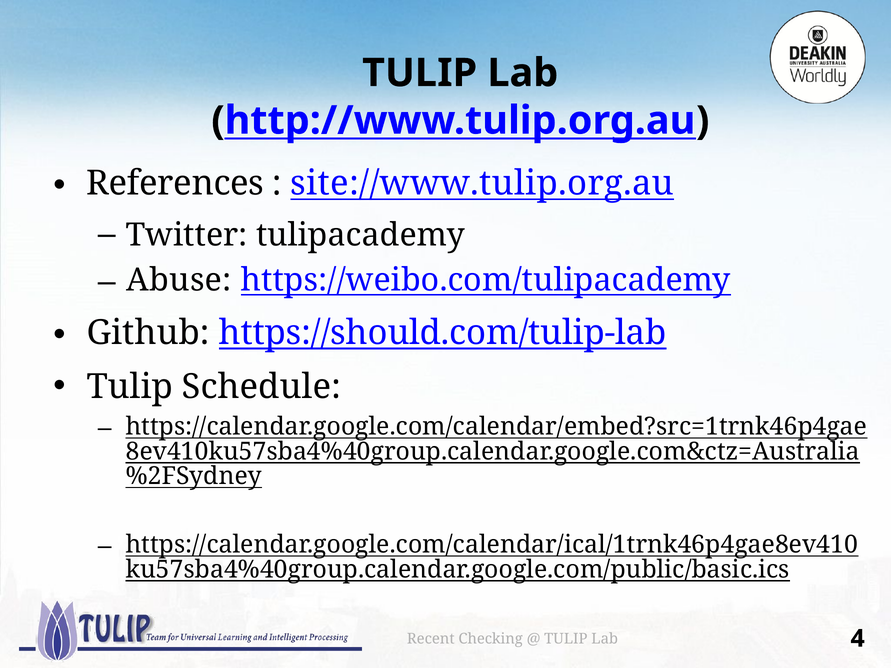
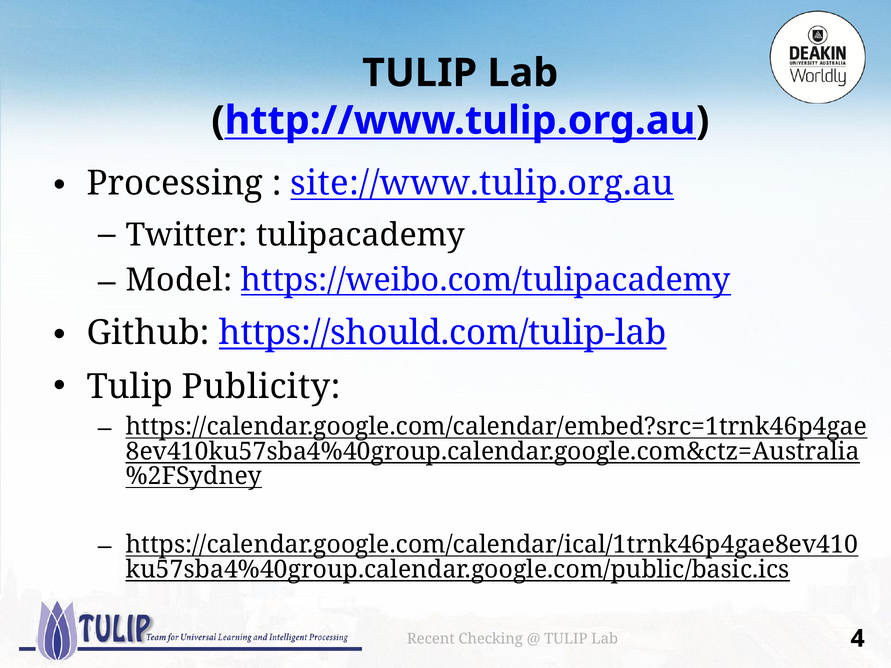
References: References -> Processing
Abuse: Abuse -> Model
Schedule: Schedule -> Publicity
